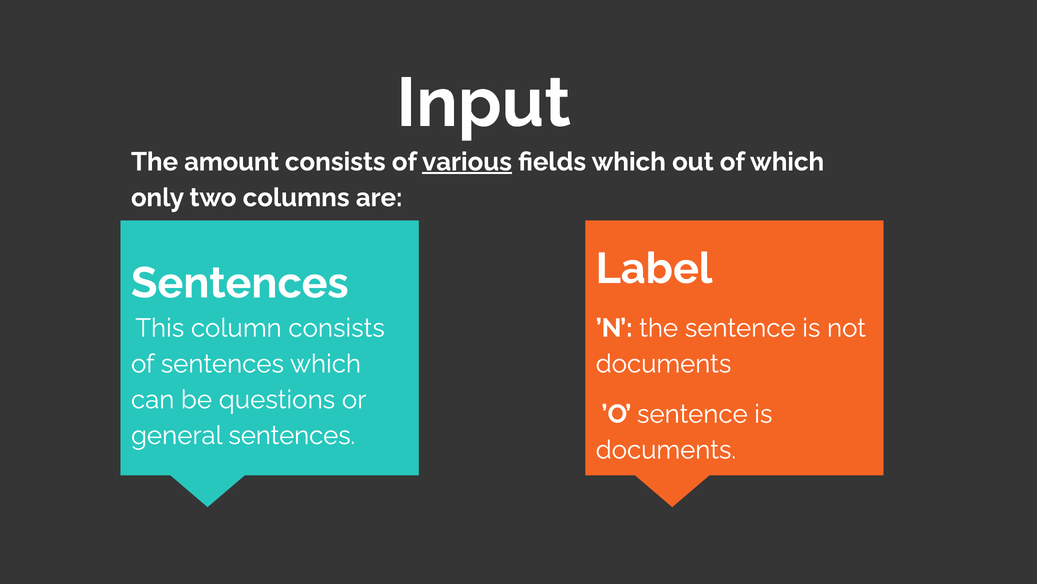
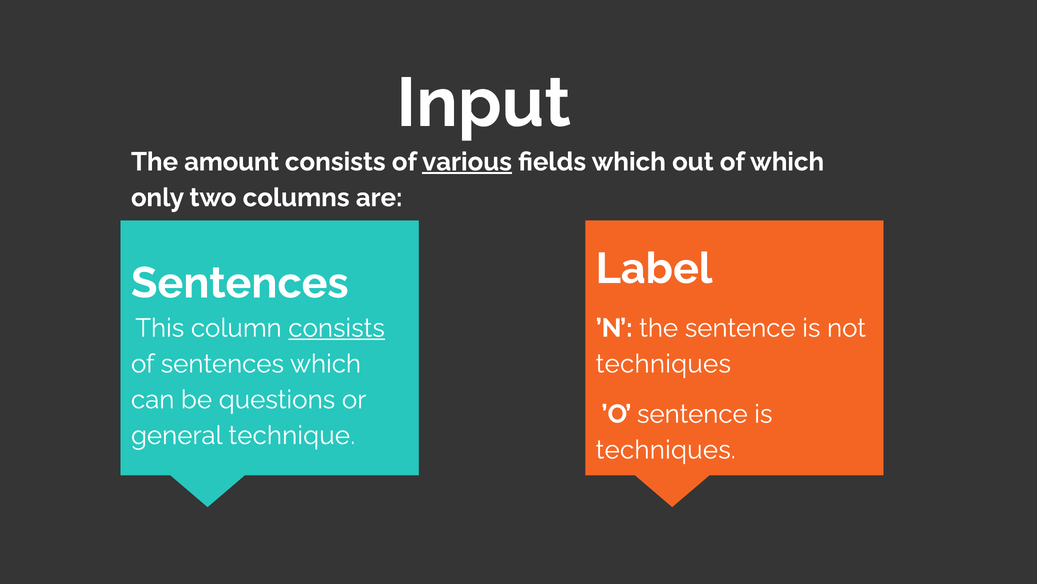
consists at (337, 328) underline: none -> present
documents at (663, 363): documents -> techniques
general sentences: sentences -> technique
documents at (666, 449): documents -> techniques
